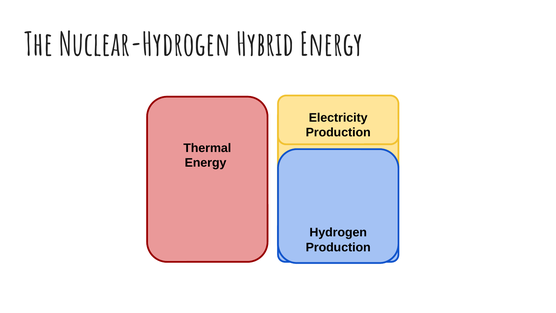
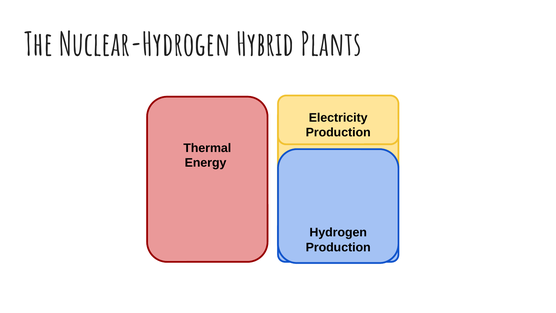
Hybrid Energy: Energy -> Plants
